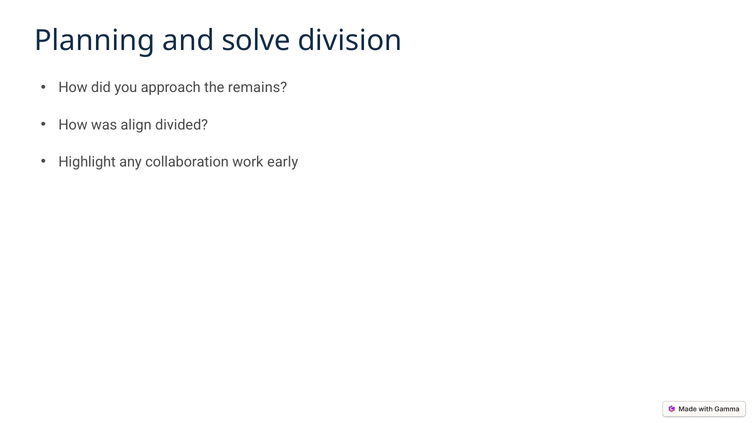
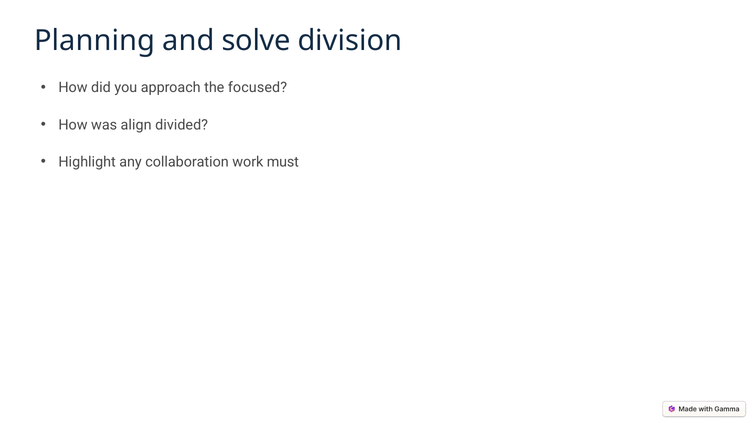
remains: remains -> focused
early: early -> must
